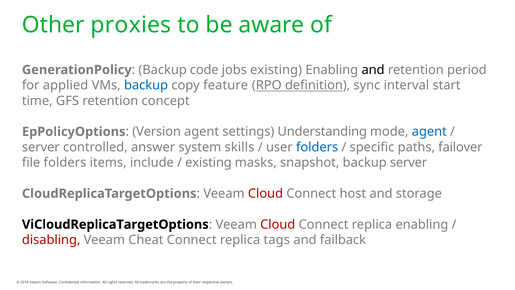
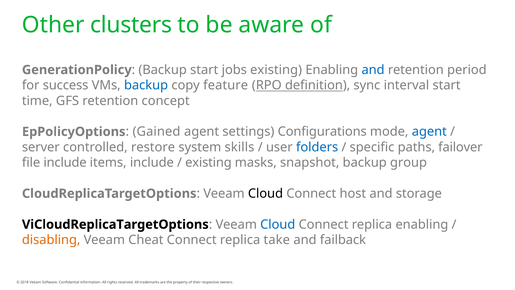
proxies: proxies -> clusters
Backup code: code -> start
and at (373, 70) colour: black -> blue
applied: applied -> success
Version: Version -> Gained
Understanding: Understanding -> Configurations
answer: answer -> restore
file folders: folders -> include
backup server: server -> group
Cloud at (265, 193) colour: red -> black
Cloud at (278, 224) colour: red -> blue
disabling colour: red -> orange
tags: tags -> take
